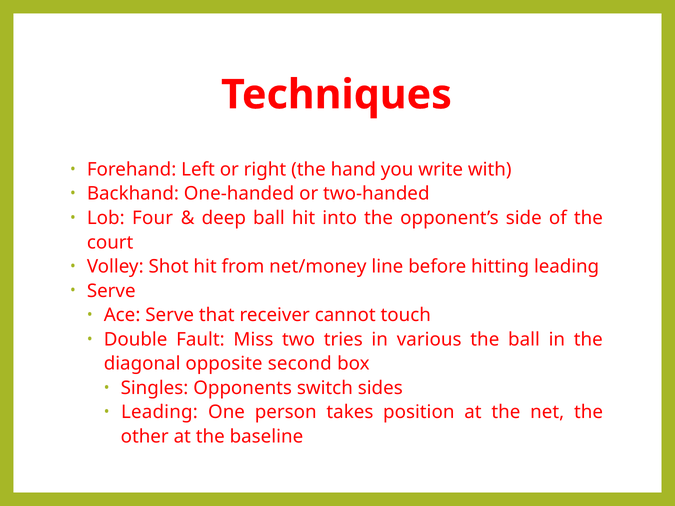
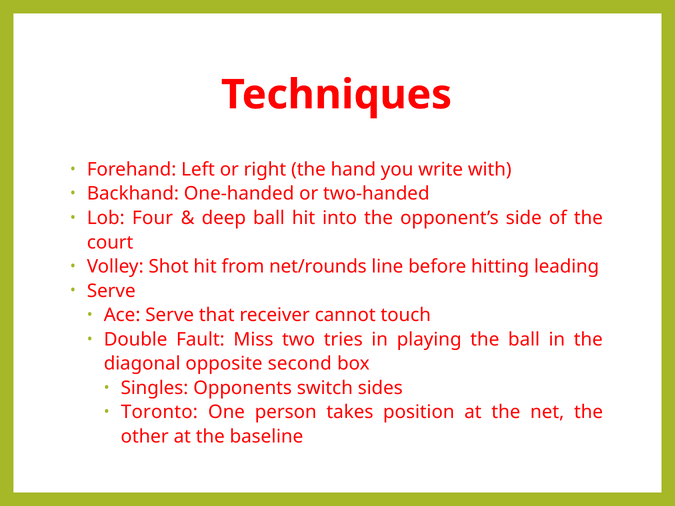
net/money: net/money -> net/rounds
various: various -> playing
Leading at (159, 412): Leading -> Toronto
